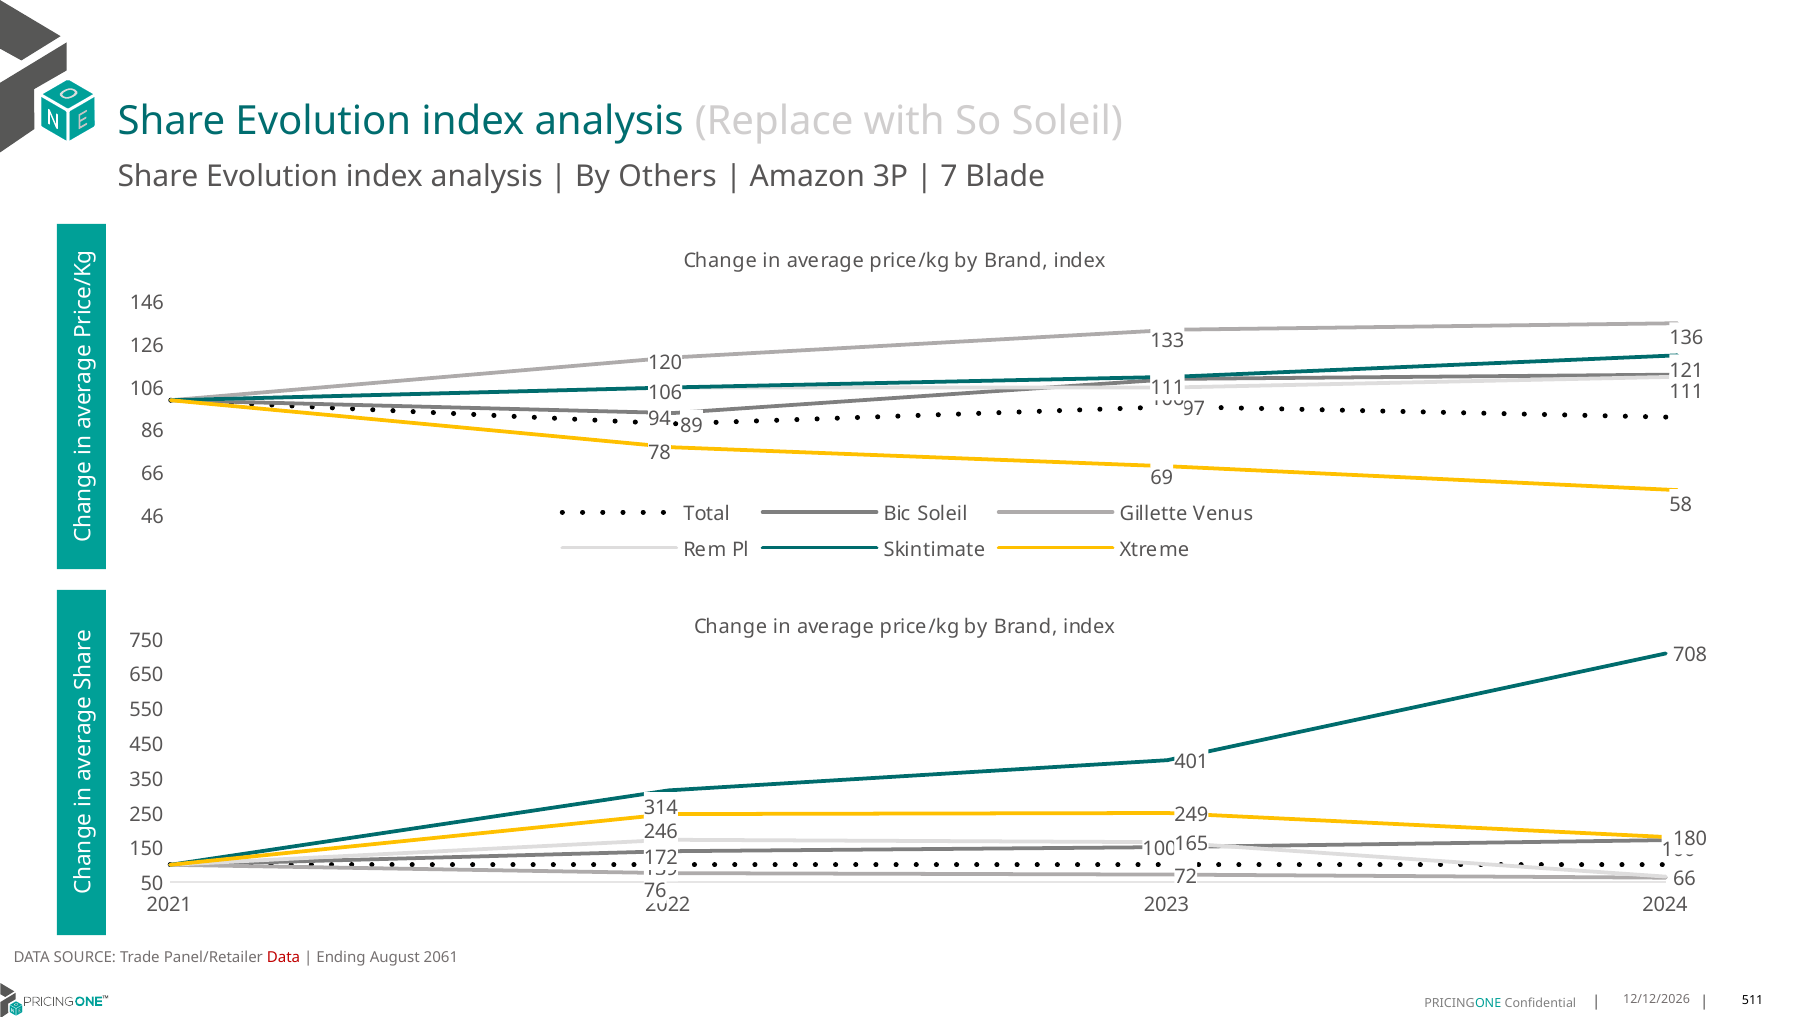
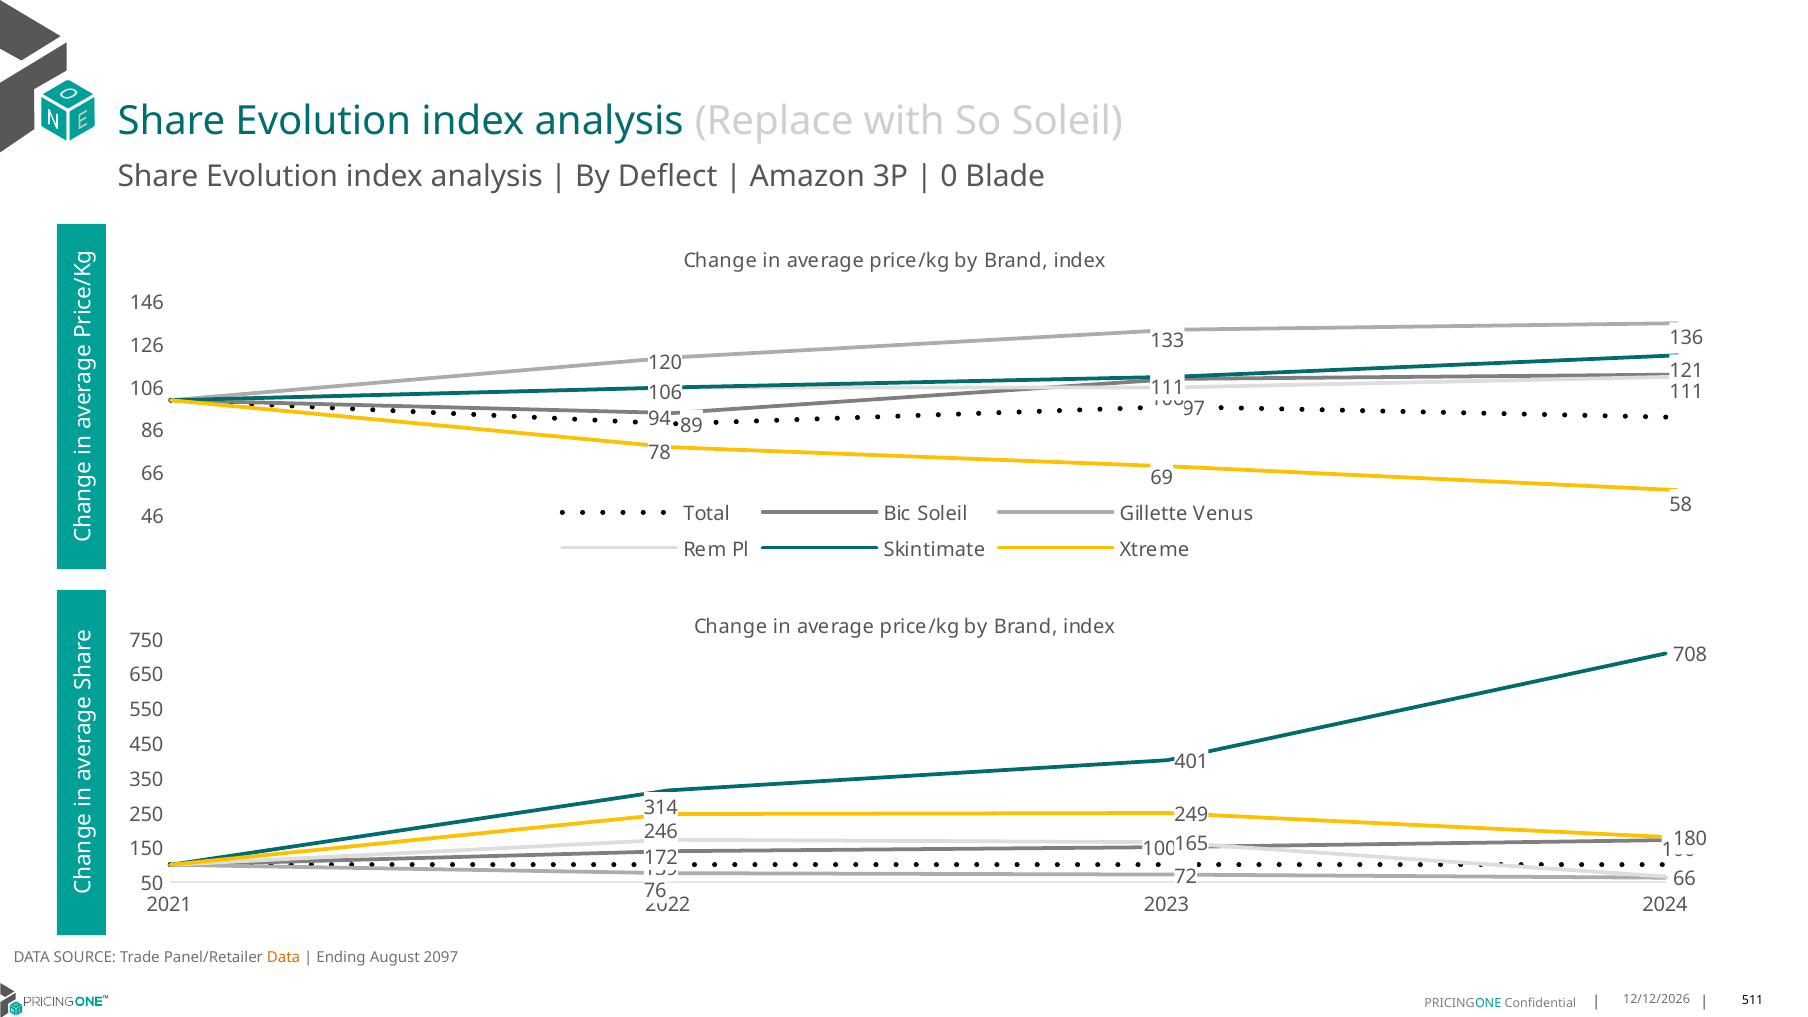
Others: Others -> Deflect
7: 7 -> 0
Data at (284, 958) colour: red -> orange
2061: 2061 -> 2097
